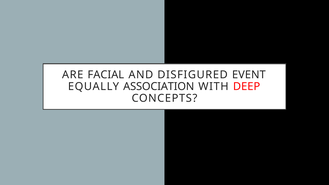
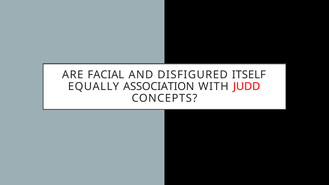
EVENT: EVENT -> ITSELF
DEEP: DEEP -> JUDD
